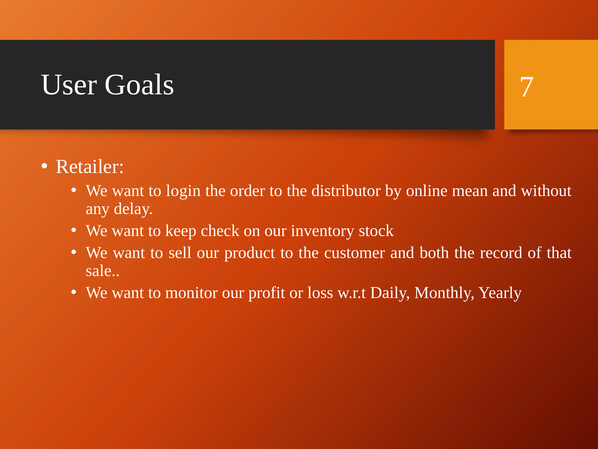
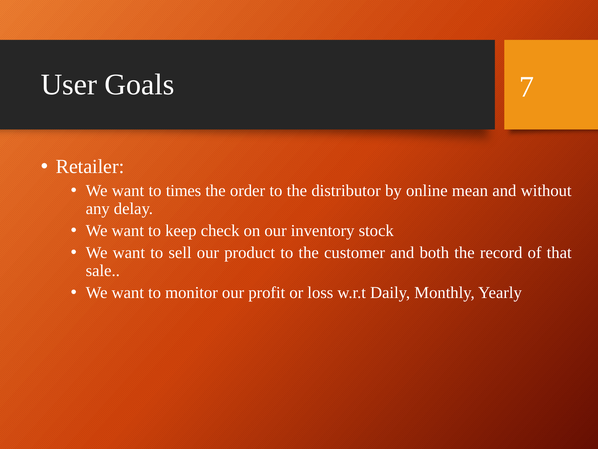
login: login -> times
